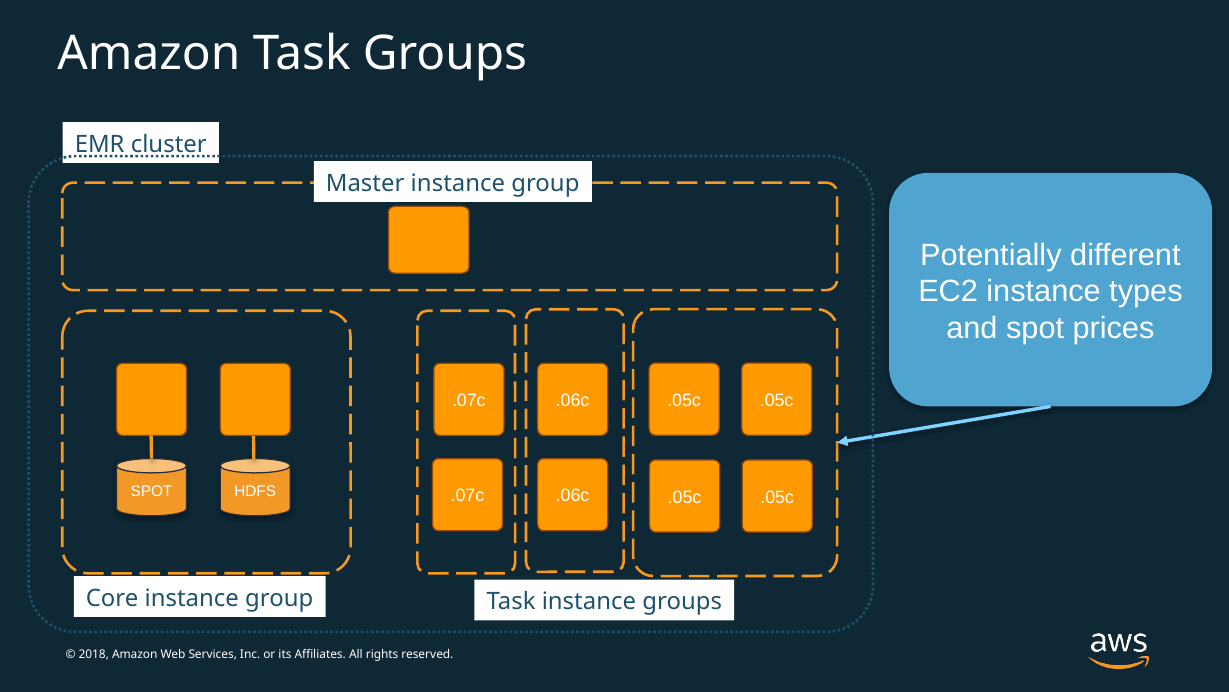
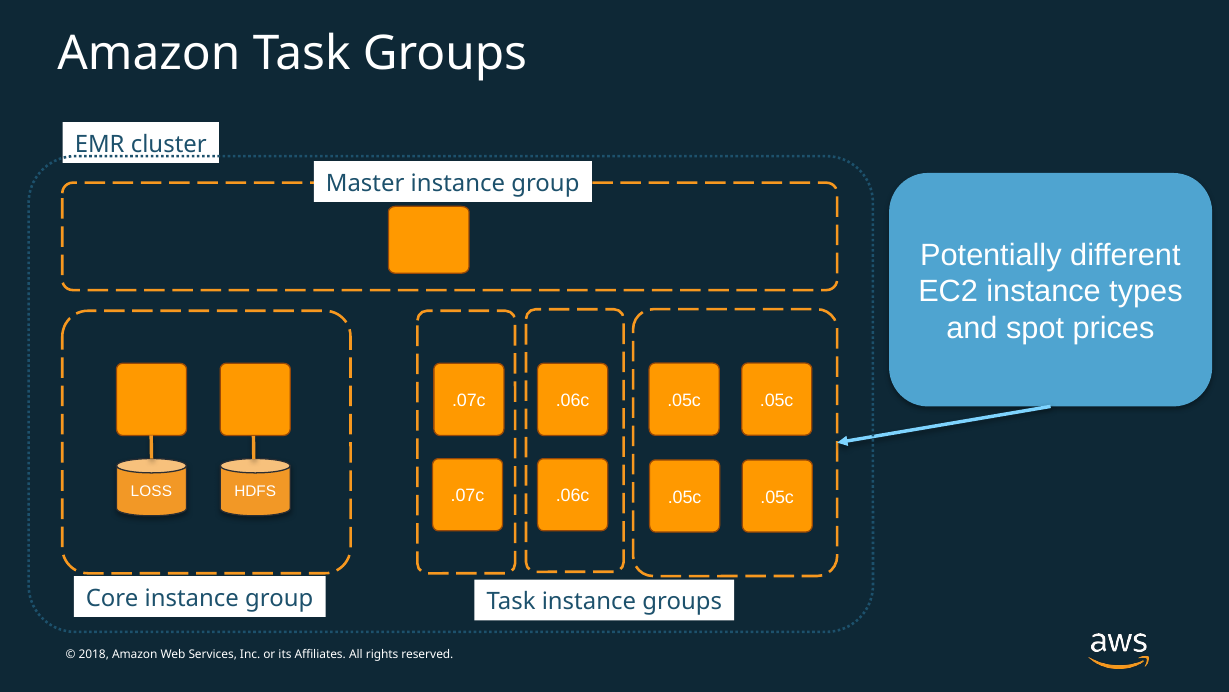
SPOT at (151, 491): SPOT -> LOSS
